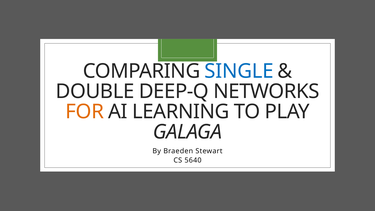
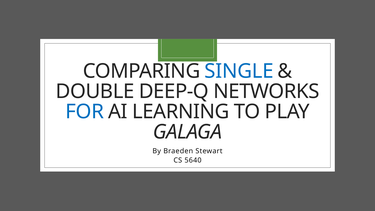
FOR colour: orange -> blue
